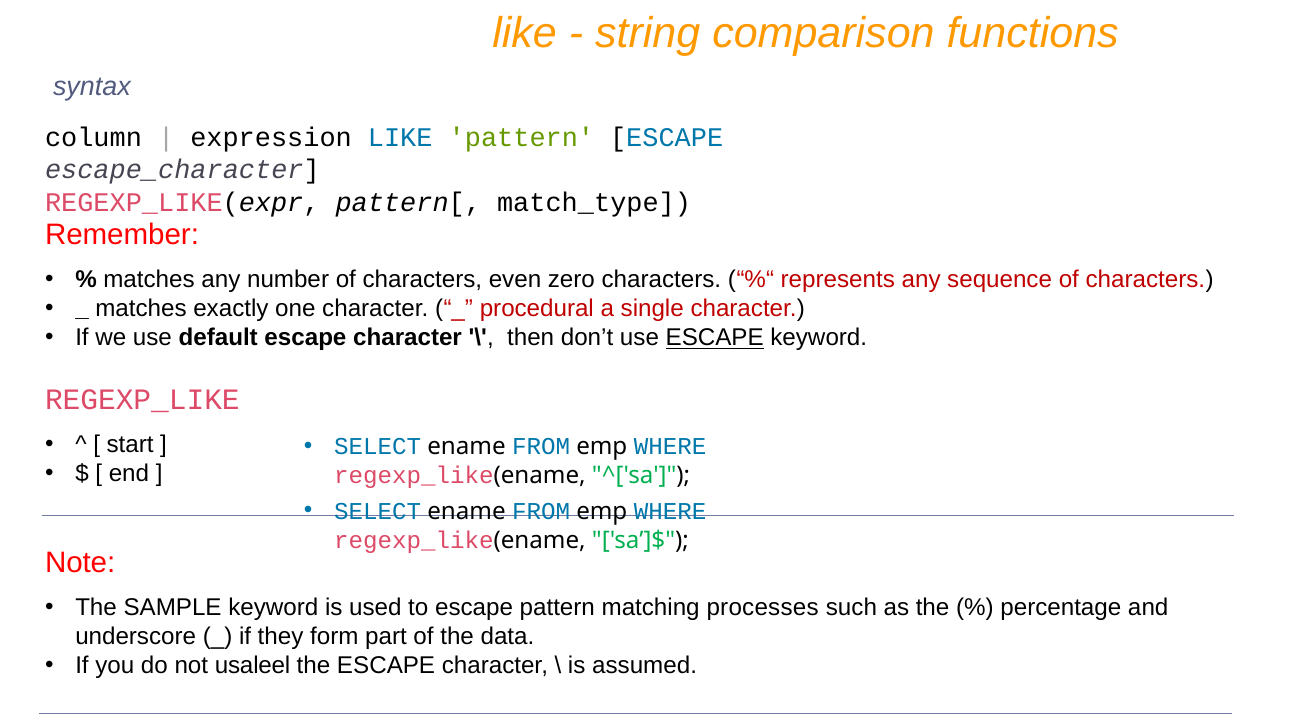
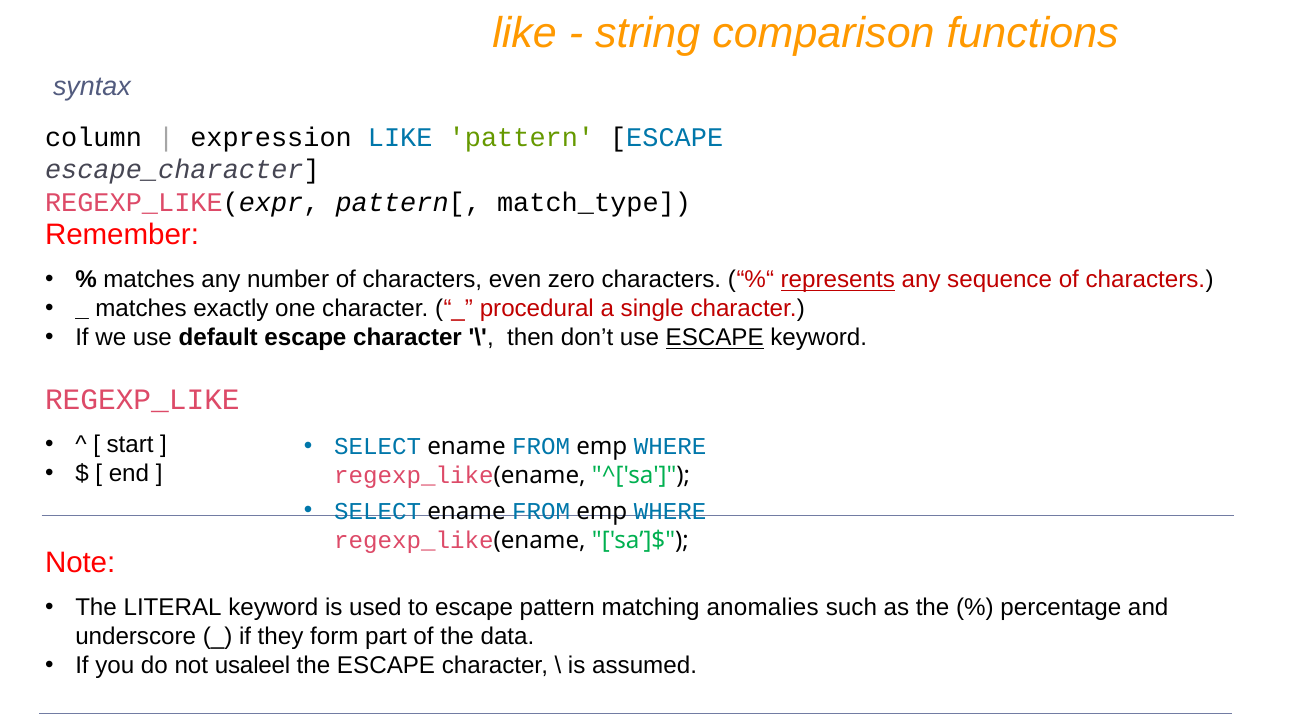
represents underline: none -> present
SAMPLE: SAMPLE -> LITERAL
processes: processes -> anomalies
